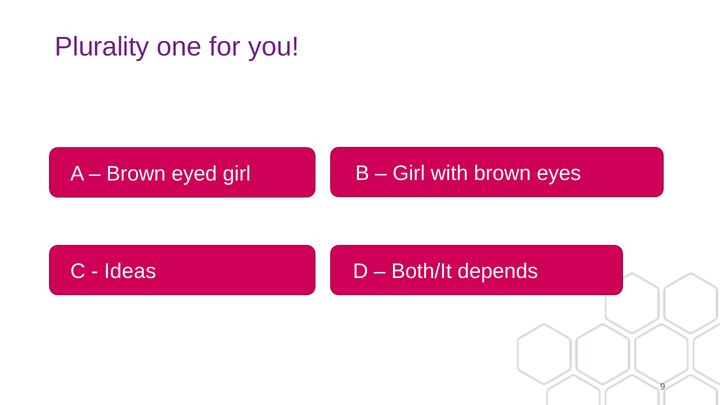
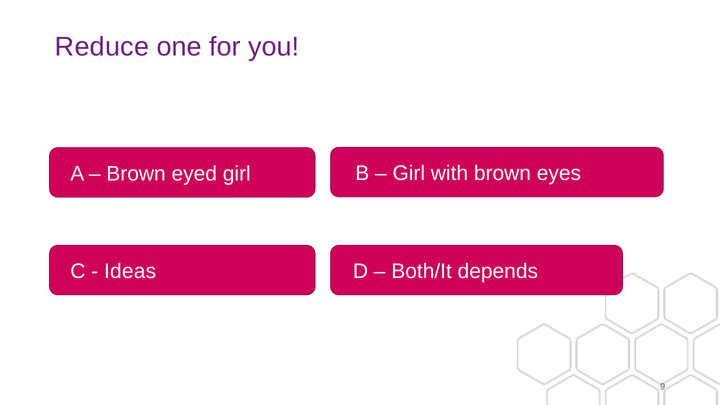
Plurality: Plurality -> Reduce
